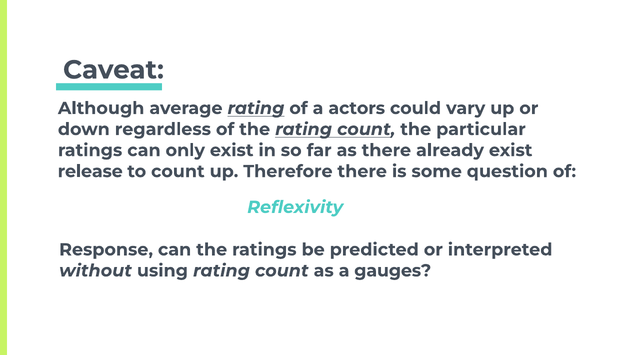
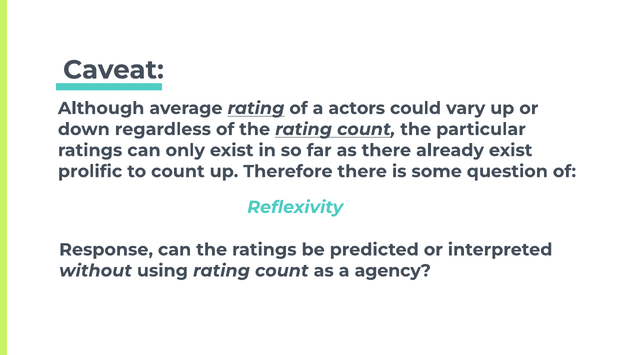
release: release -> prolific
gauges: gauges -> agency
